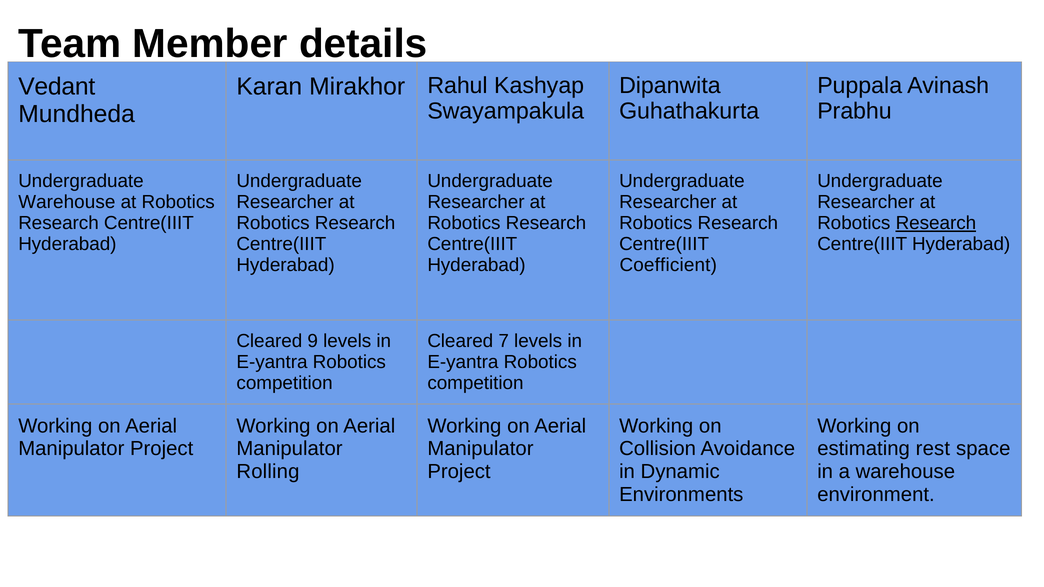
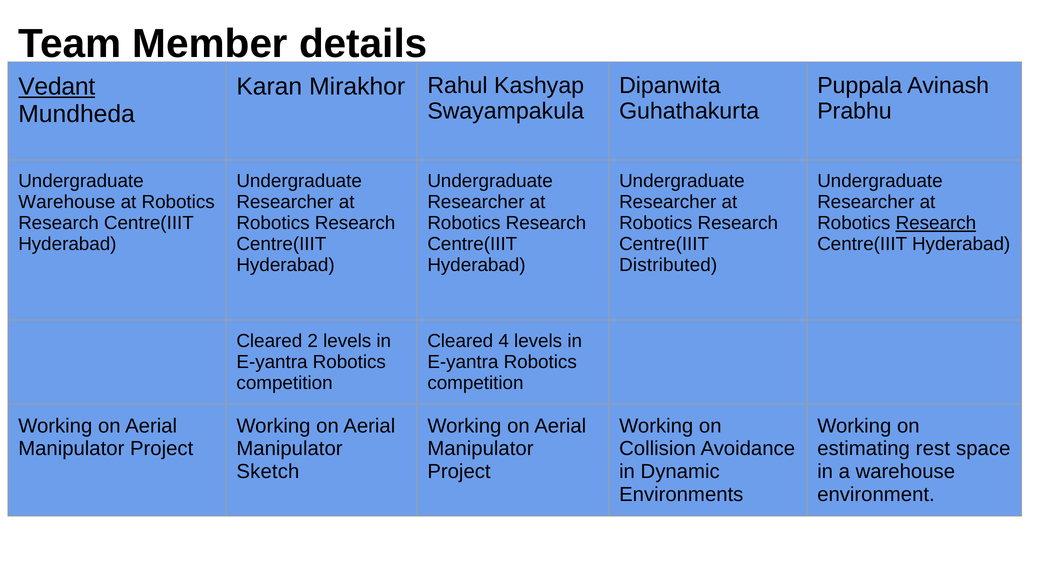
Vedant underline: none -> present
Coefficient: Coefficient -> Distributed
9: 9 -> 2
7: 7 -> 4
Rolling: Rolling -> Sketch
